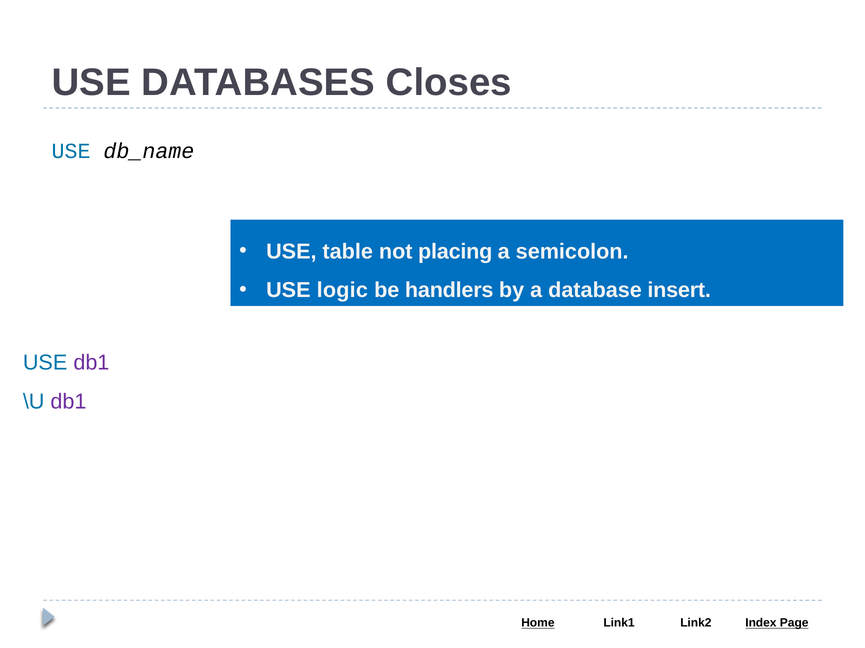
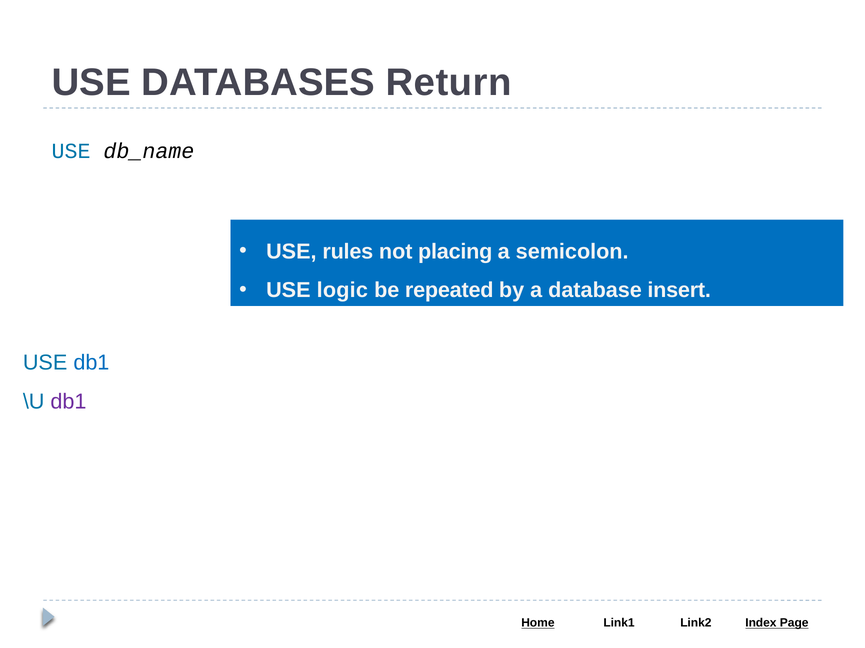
Closes: Closes -> Return
table: table -> rules
handlers: handlers -> repeated
db1 at (91, 363) colour: purple -> blue
